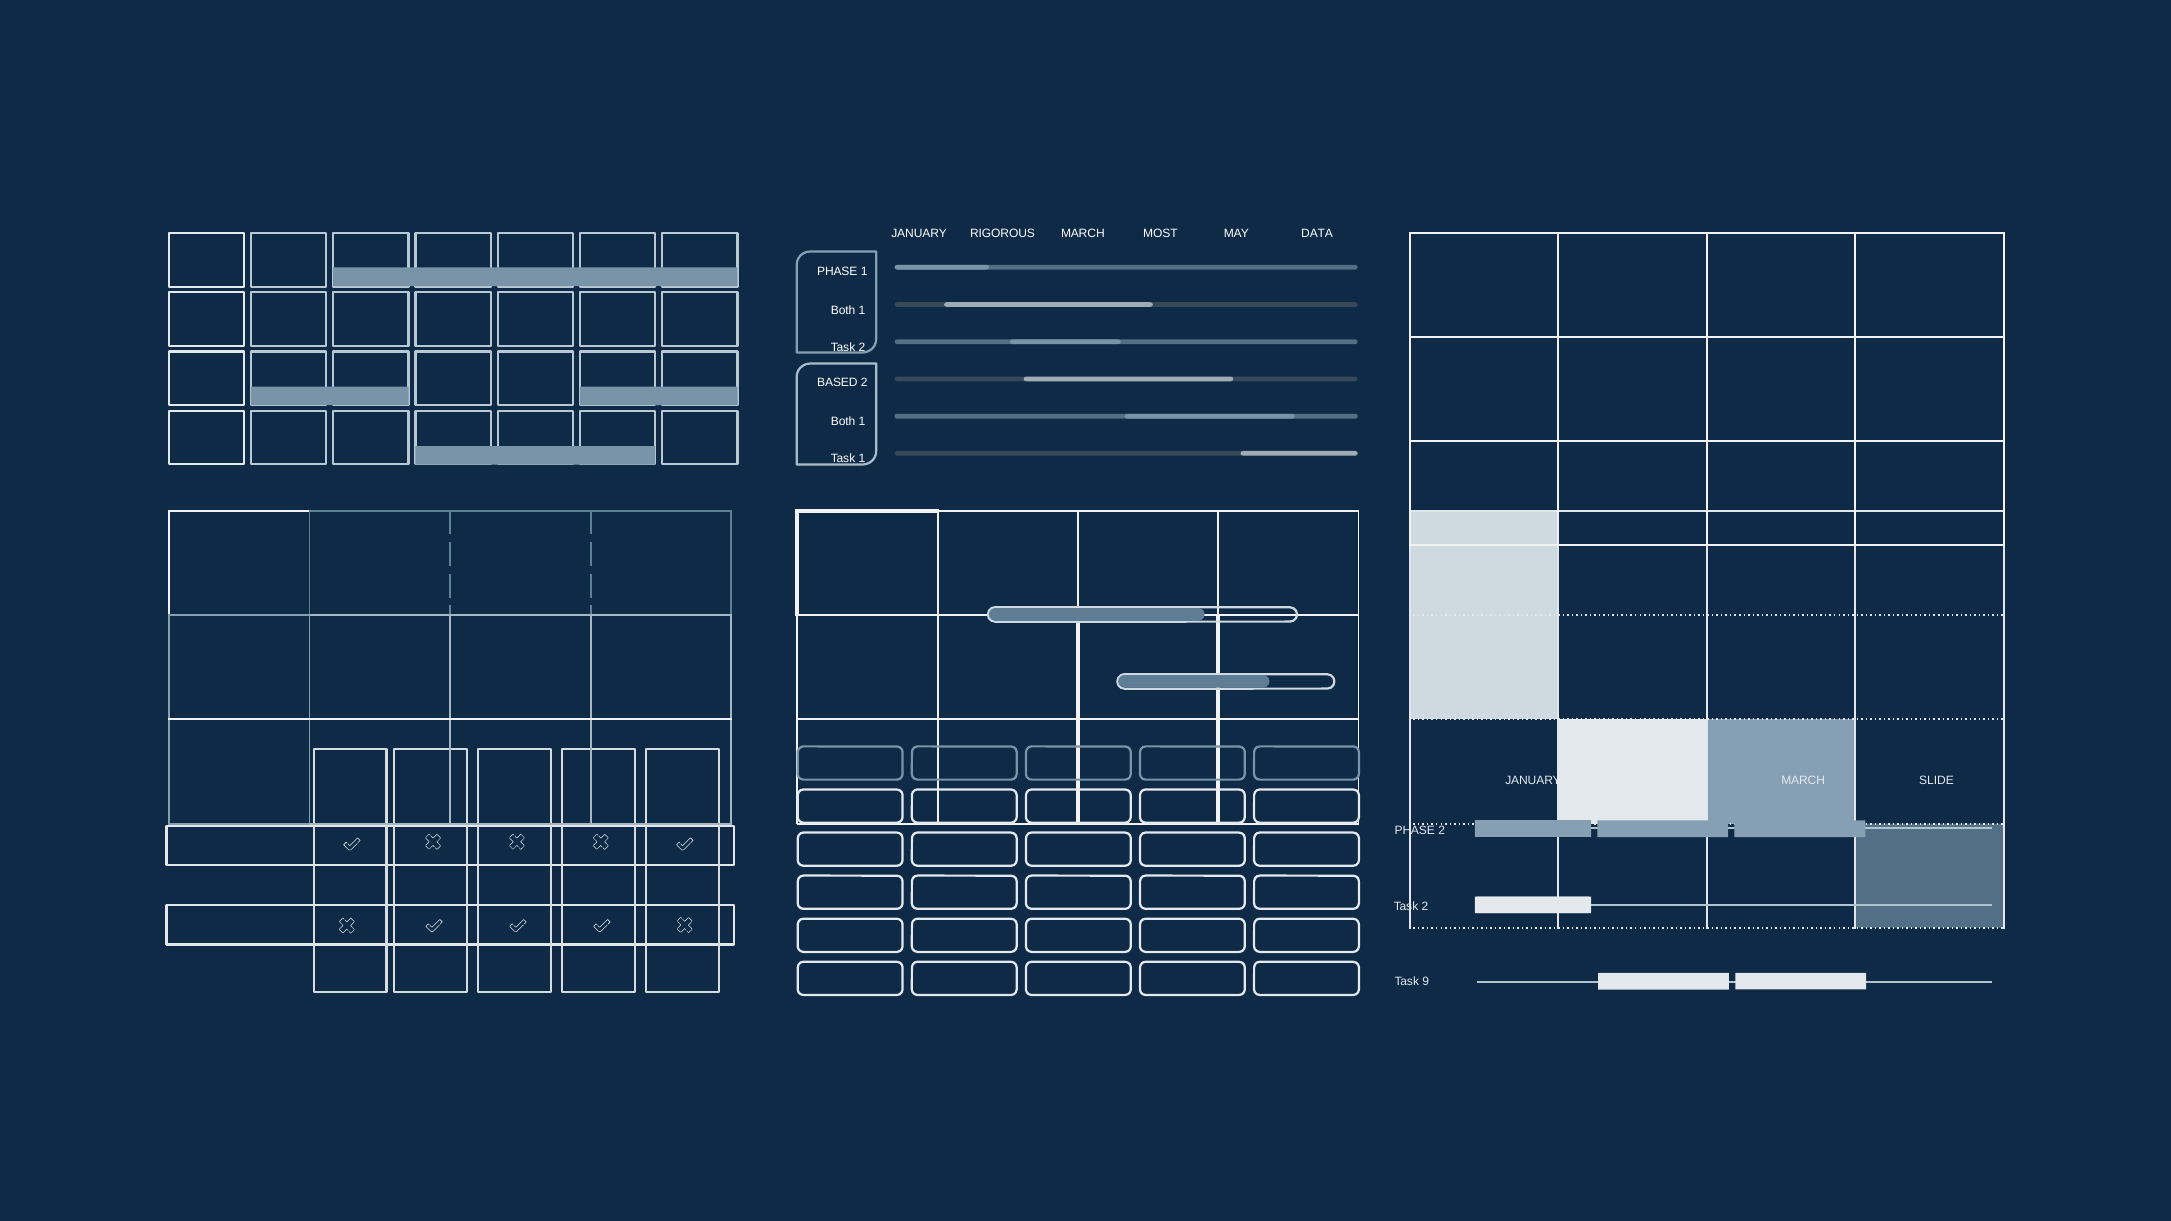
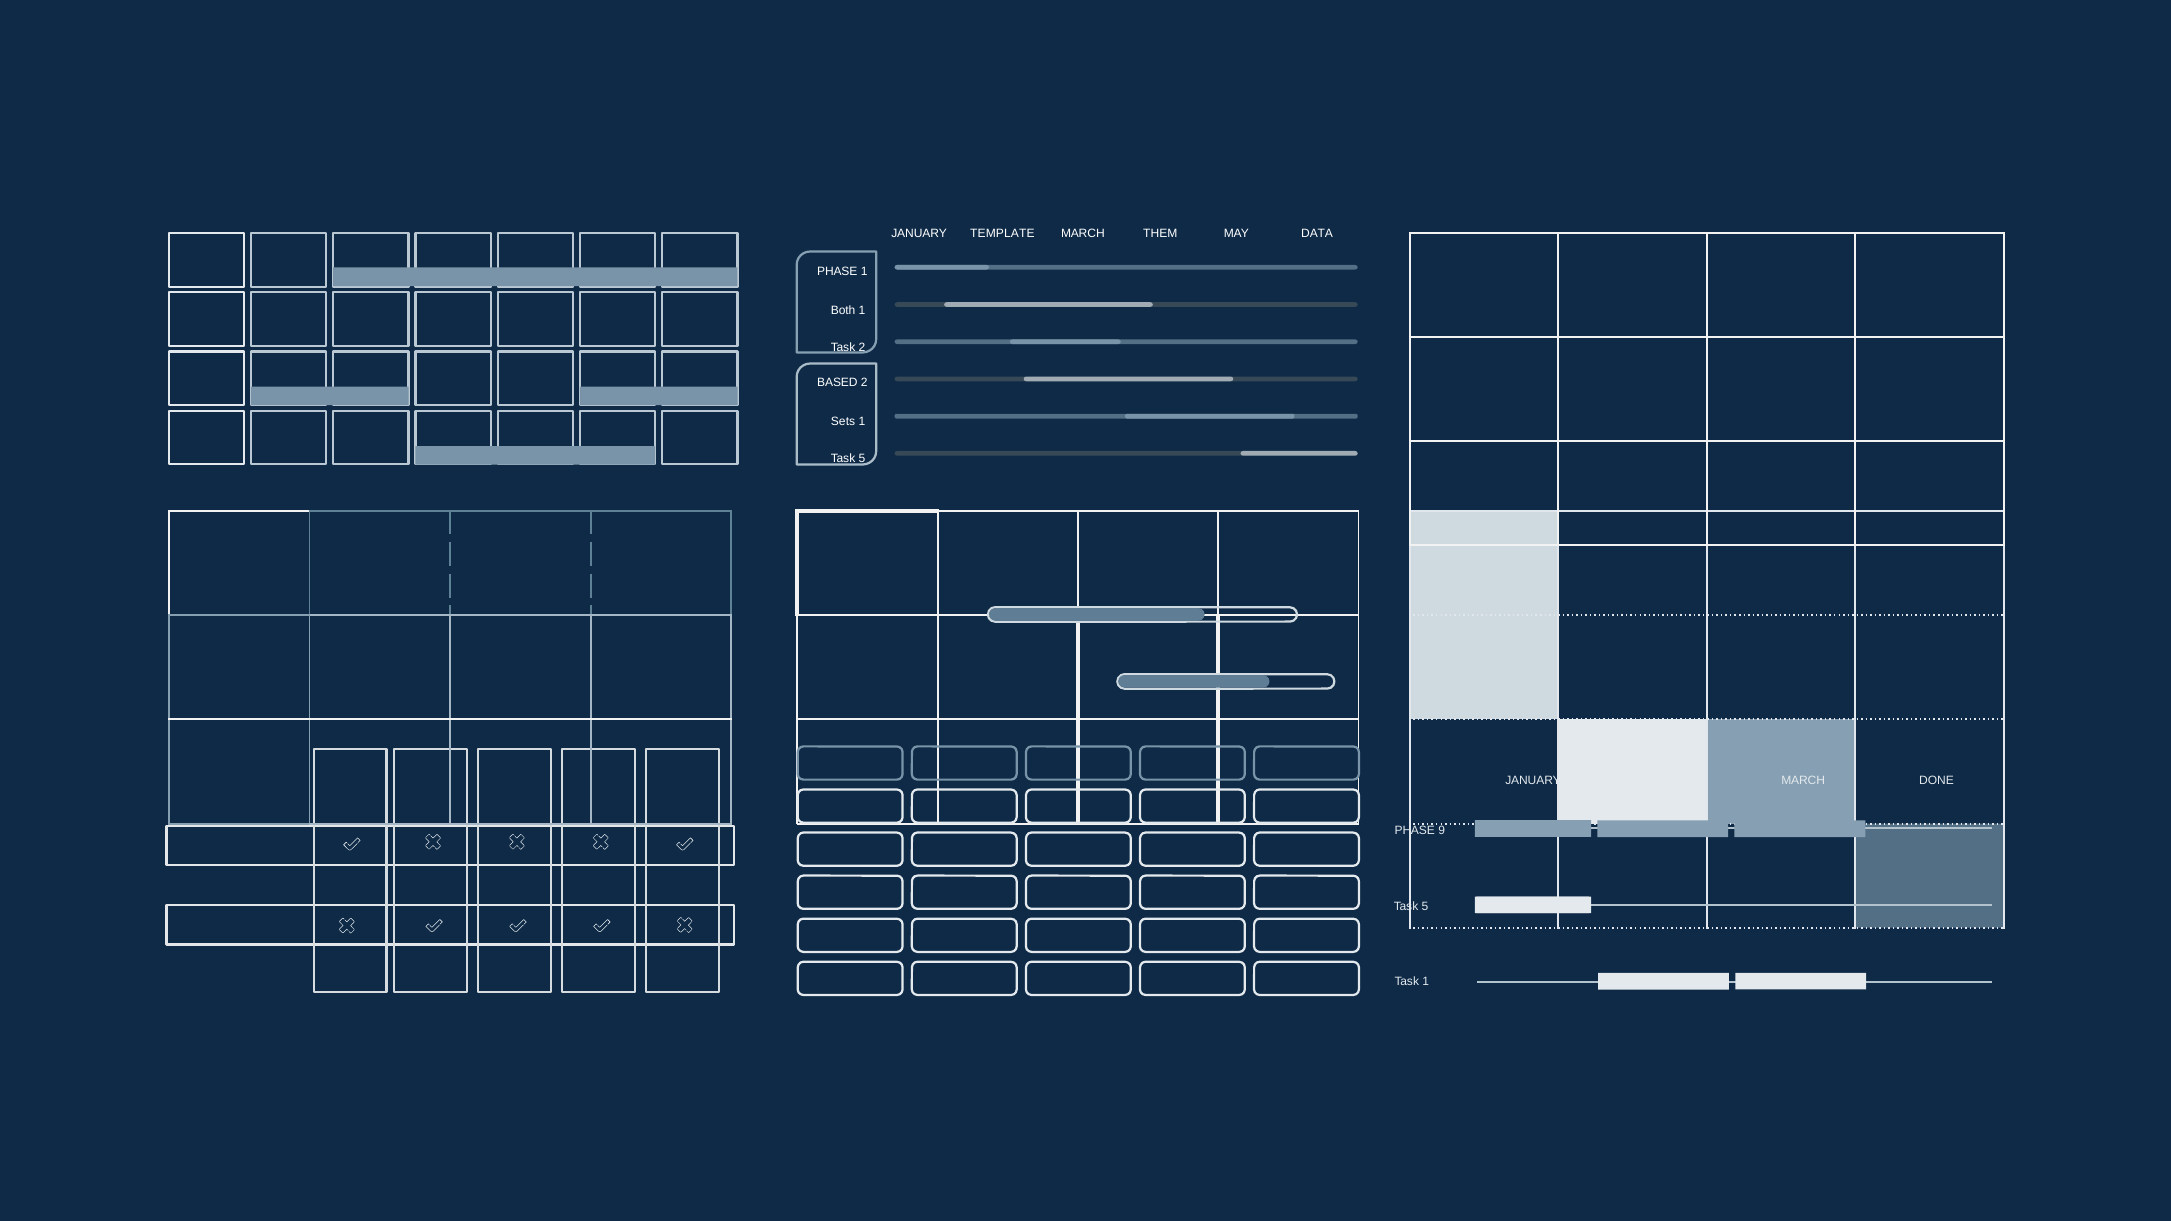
RIGOROUS at (1002, 234): RIGOROUS -> TEMPLATE
MOST: MOST -> THEM
Both at (843, 422): Both -> Sets
1 at (862, 459): 1 -> 5
SLIDE: SLIDE -> DONE
PHASE 2: 2 -> 9
2 at (1425, 907): 2 -> 5
Task 9: 9 -> 1
